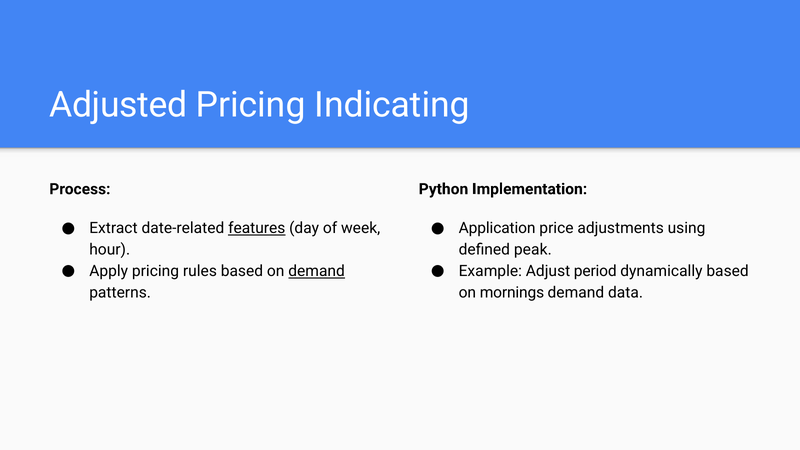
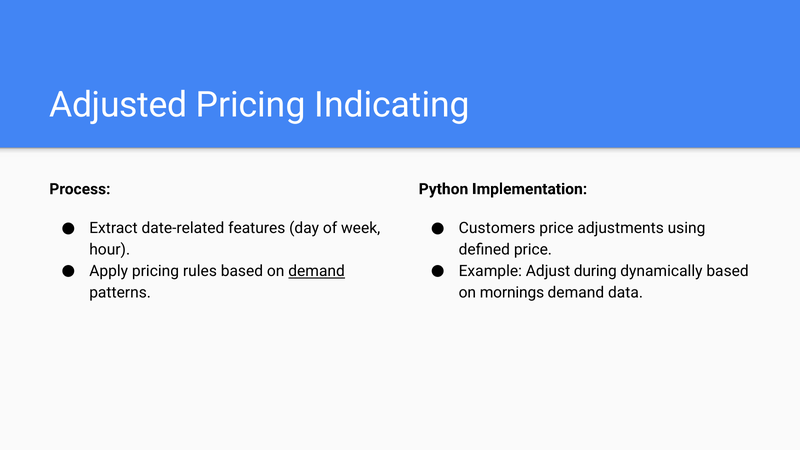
features underline: present -> none
Application: Application -> Customers
defined peak: peak -> price
period: period -> during
